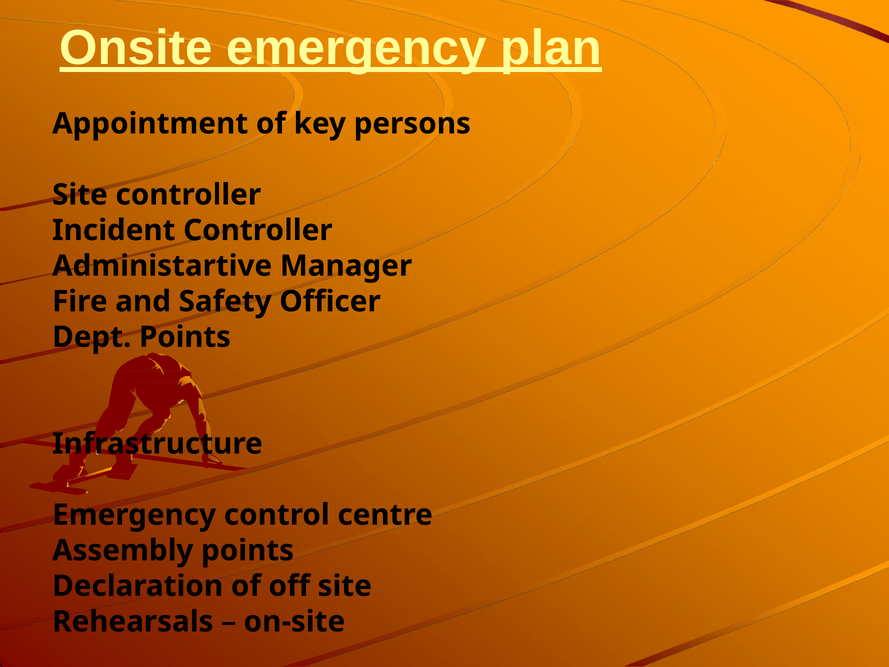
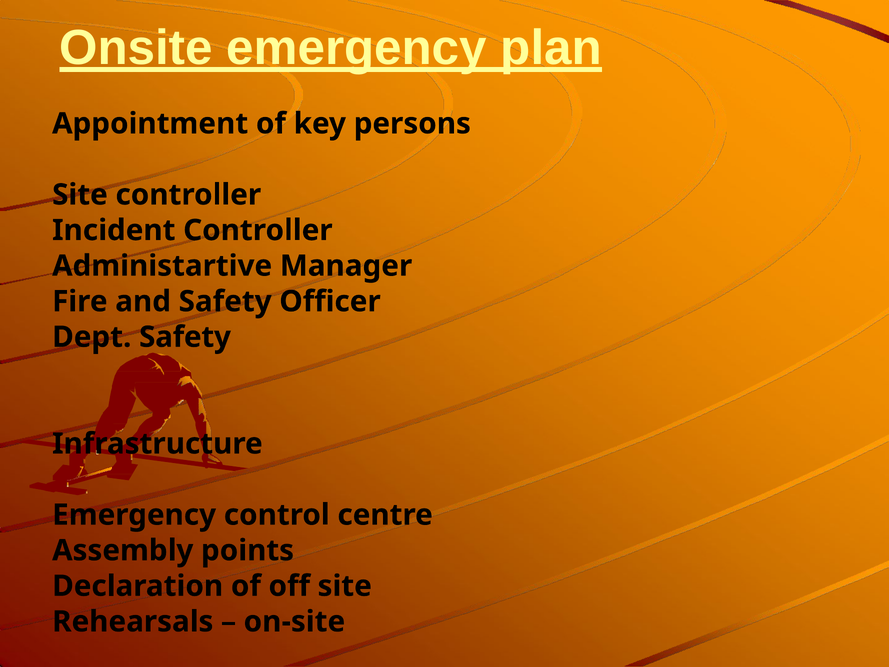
Dept Points: Points -> Safety
